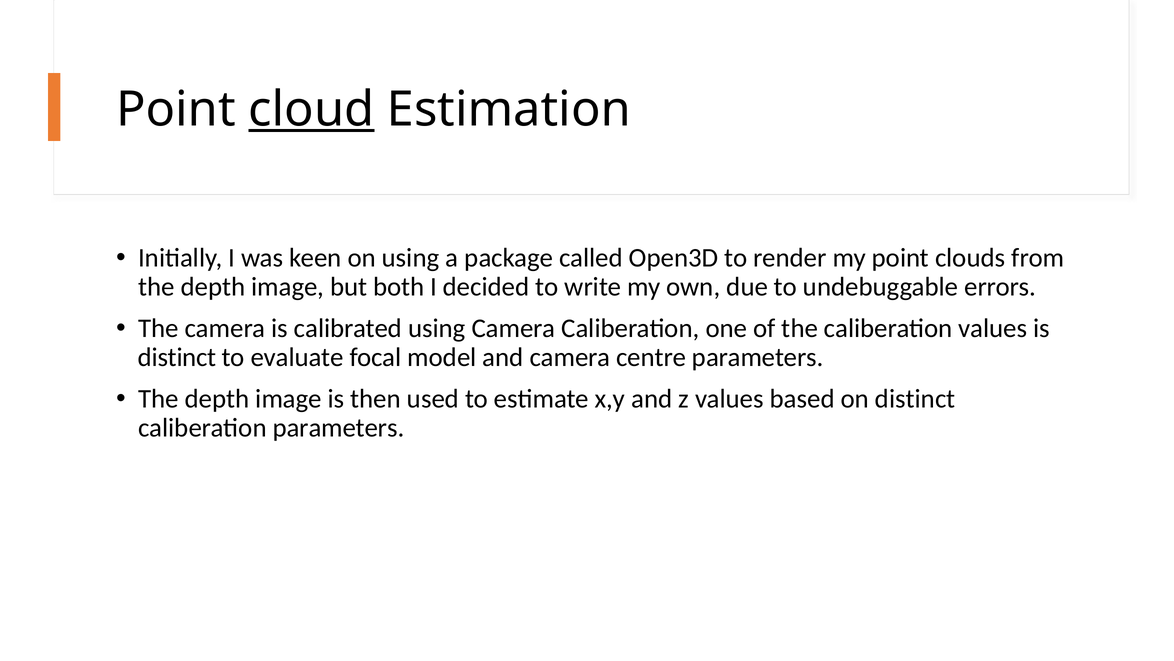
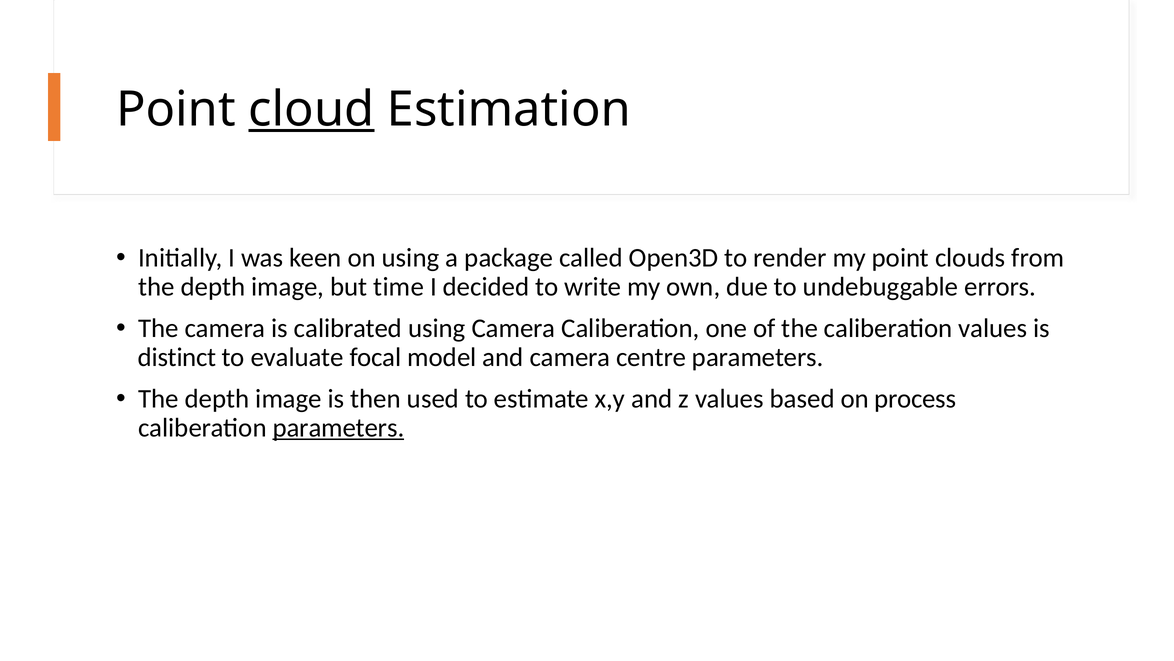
both: both -> time
on distinct: distinct -> process
parameters at (338, 427) underline: none -> present
